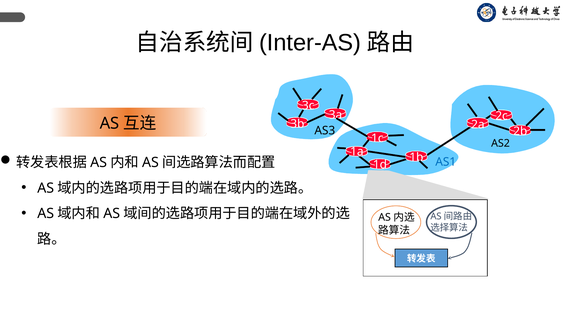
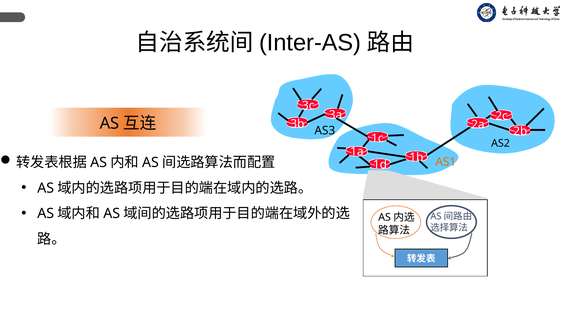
AS1 colour: blue -> orange
